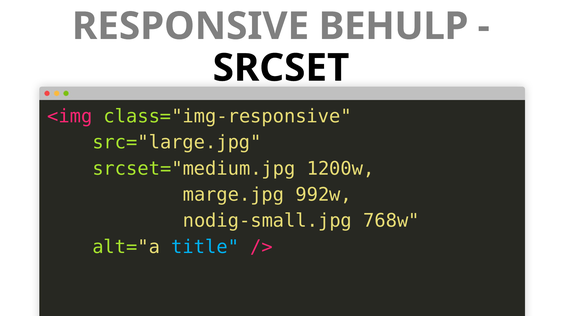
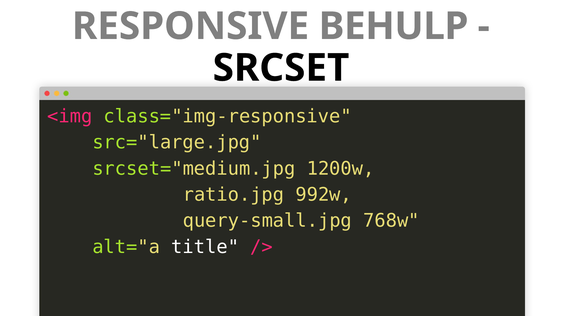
marge.jpg: marge.jpg -> ratio.jpg
nodig-small.jpg: nodig-small.jpg -> query-small.jpg
title colour: light blue -> white
